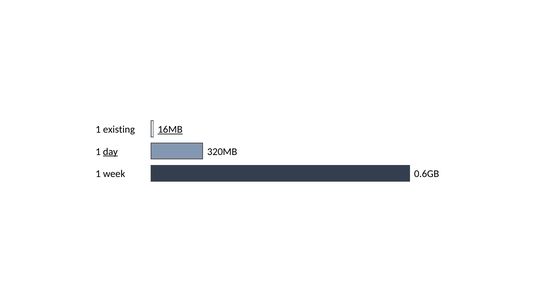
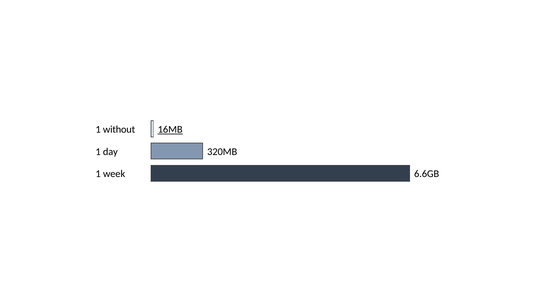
existing: existing -> without
day underline: present -> none
0.6GB: 0.6GB -> 6.6GB
